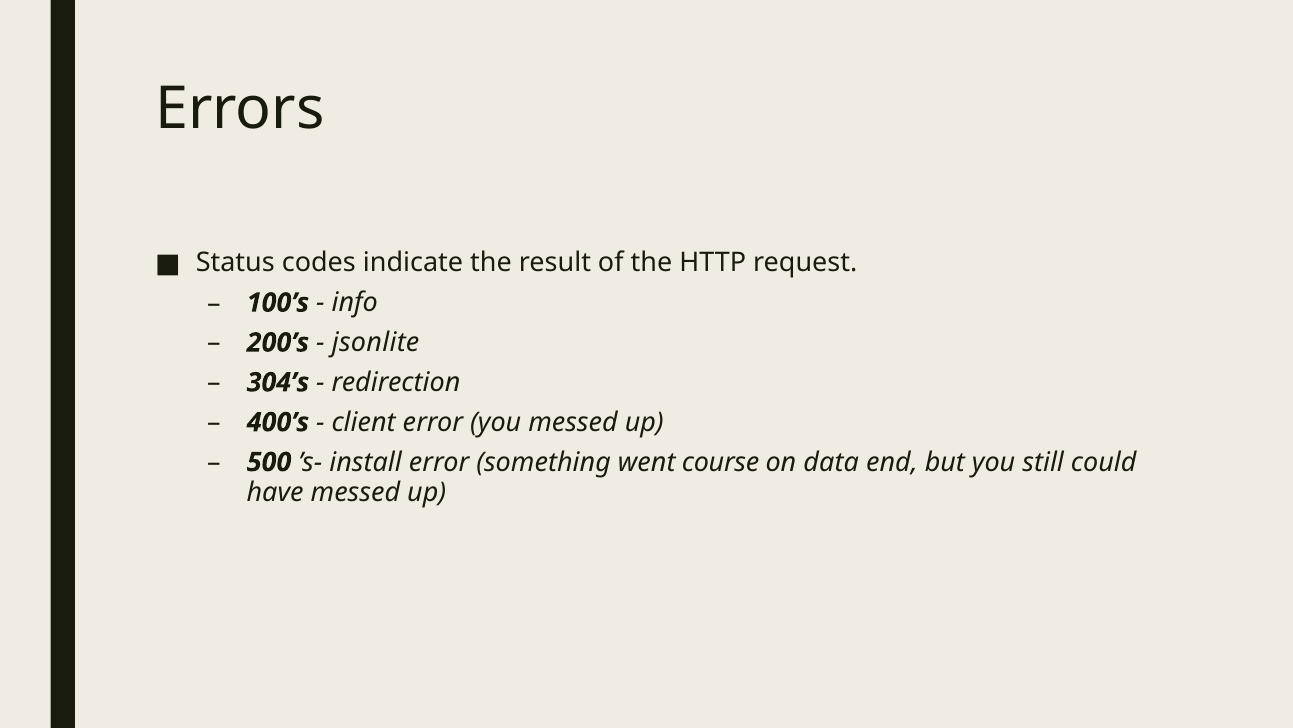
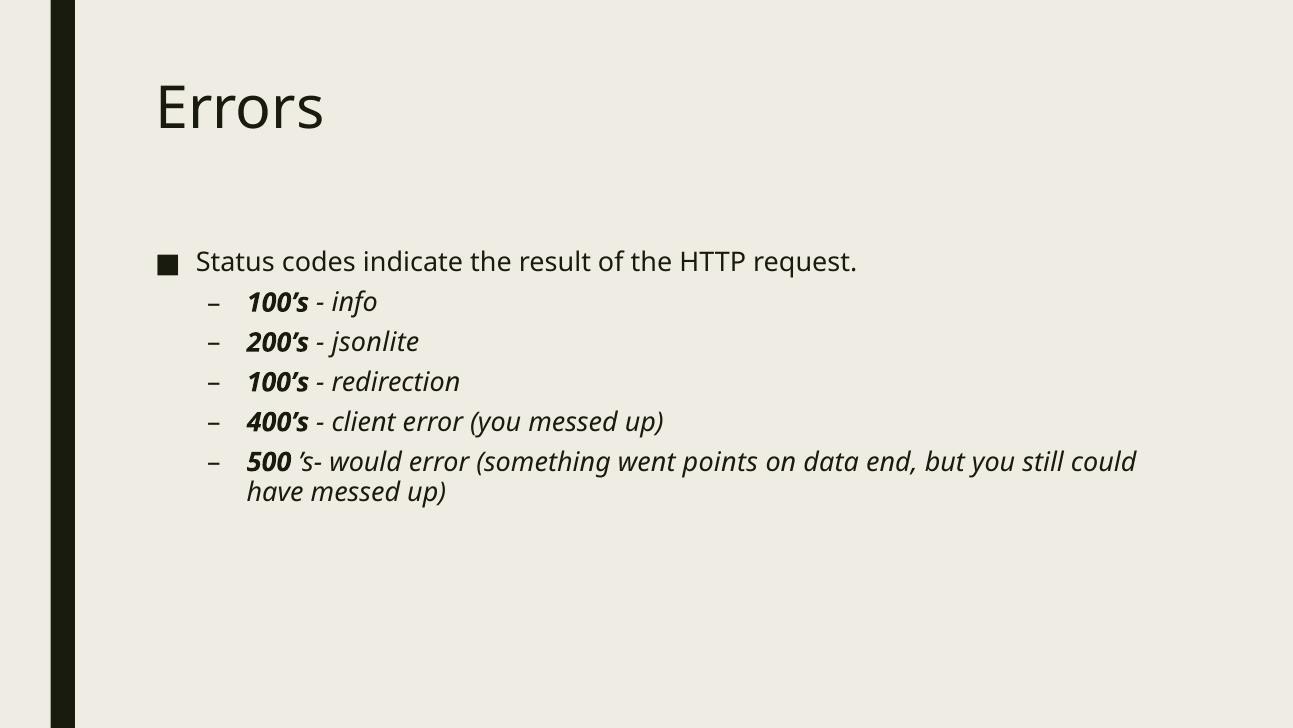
304’s at (278, 382): 304’s -> 100’s
install: install -> would
course: course -> points
